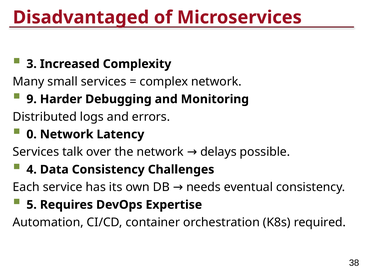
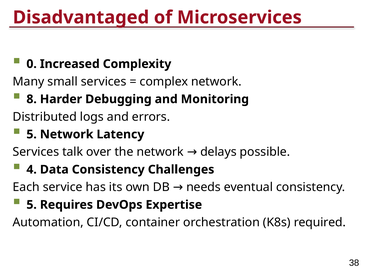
3: 3 -> 0
9: 9 -> 8
0 at (32, 135): 0 -> 5
